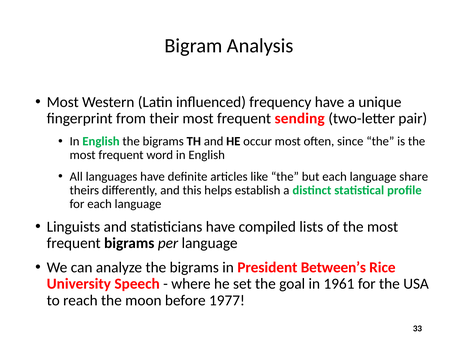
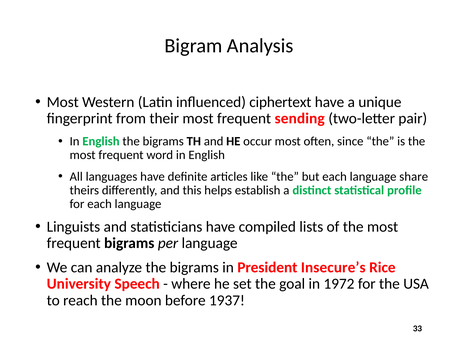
frequency: frequency -> ciphertext
Between’s: Between’s -> Insecure’s
1961: 1961 -> 1972
1977: 1977 -> 1937
